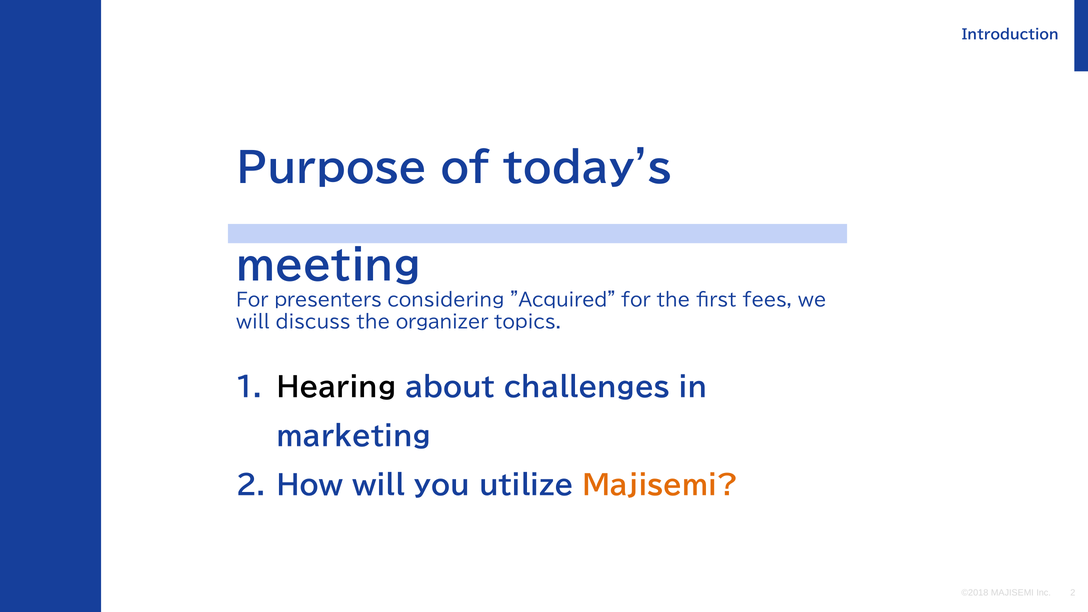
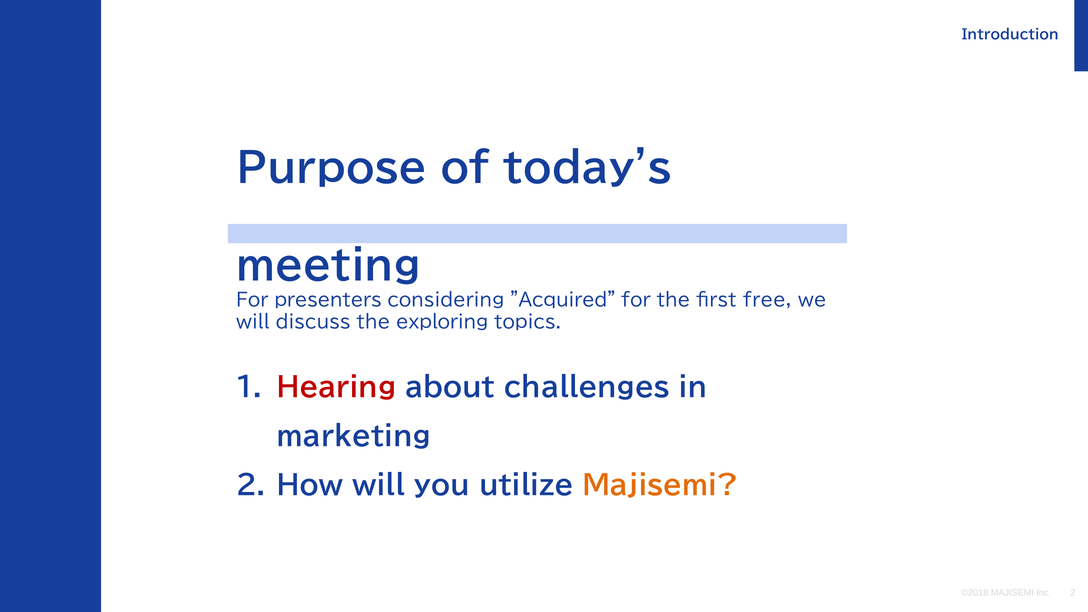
fees: fees -> free
organizer: organizer -> exploring
Hearing colour: black -> red
